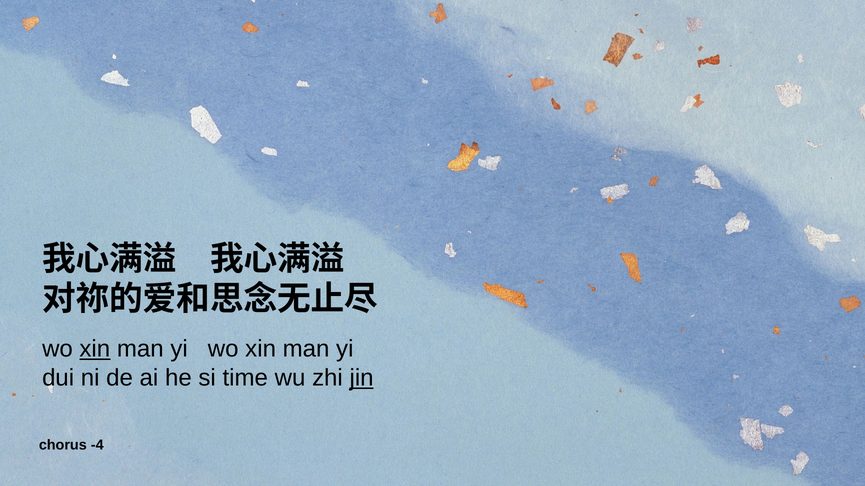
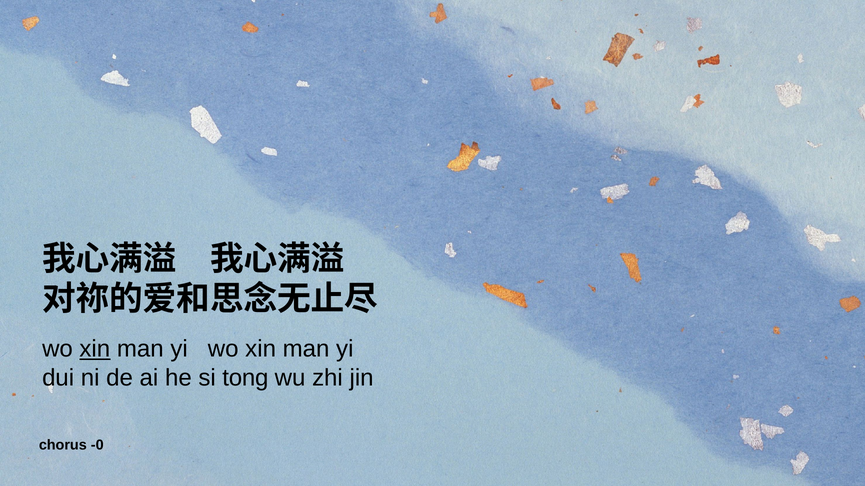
time: time -> tong
jin underline: present -> none
-4: -4 -> -0
